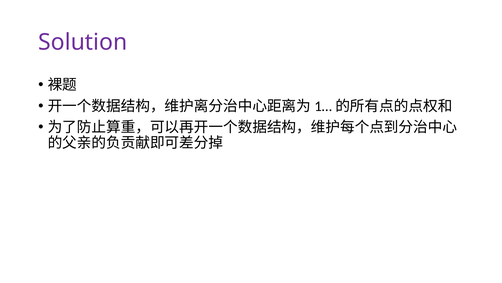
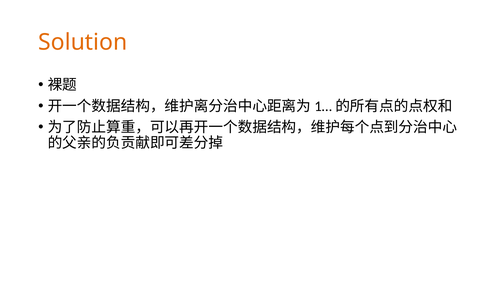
Solution colour: purple -> orange
